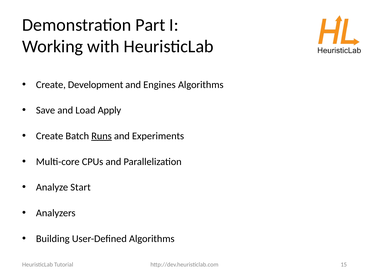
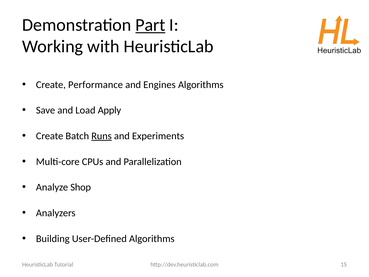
Part underline: none -> present
Development: Development -> Performance
Start: Start -> Shop
